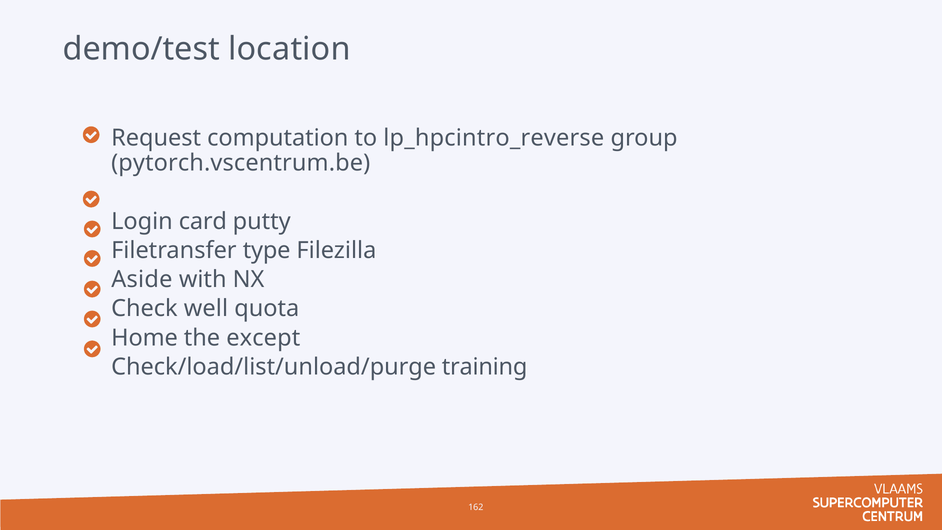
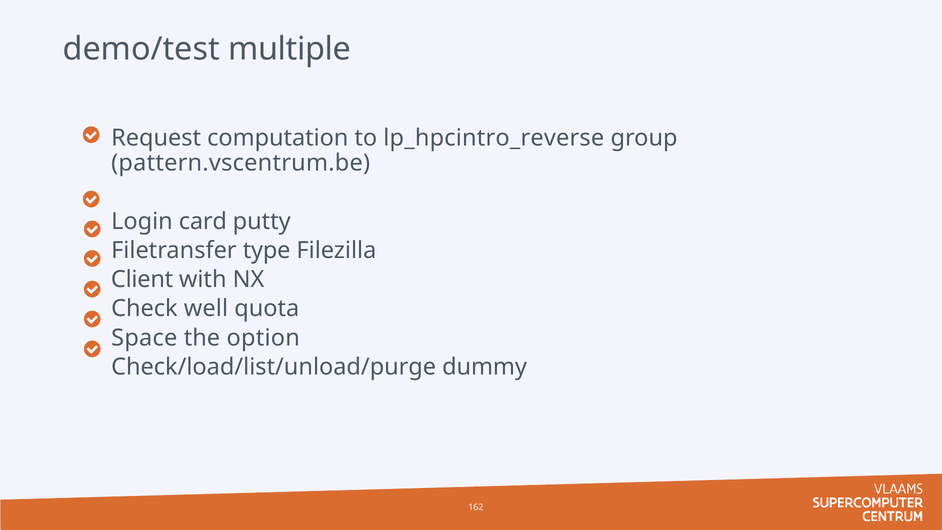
location: location -> multiple
pytorch.vscentrum.be: pytorch.vscentrum.be -> pattern.vscentrum.be
Aside: Aside -> Client
Home: Home -> Space
except: except -> option
training: training -> dummy
